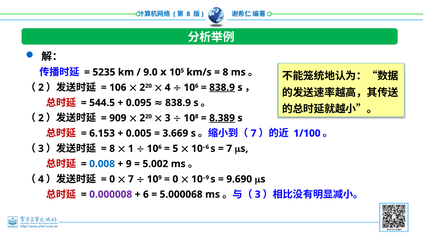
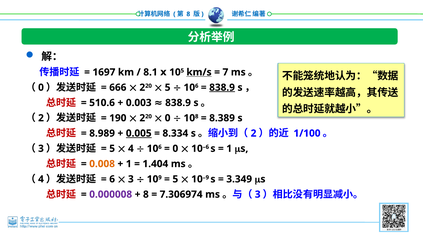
km/s underline: none -> present
8 at (225, 72): 8 -> 7
5235: 5235 -> 1697
9.0: 9.0 -> 8.1
2 at (41, 87): 2 -> 0
106 at (118, 87): 106 -> 666
4 at (168, 87): 4 -> 5
544.5: 544.5 -> 510.6
0.095: 0.095 -> 0.003
909: 909 -> 190
3 at (168, 118): 3 -> 0
8.389 underline: present -> none
6.153: 6.153 -> 8.989
0.005 underline: none -> present
3.669: 3.669 -> 8.334
7 at (254, 133): 7 -> 2
8 at (112, 149): 8 -> 5
1 at (131, 149): 1 -> 4
5 at (175, 149): 5 -> 0
7 at (229, 149): 7 -> 1
0.008 colour: blue -> orange
9 at (129, 164): 9 -> 1
5.002: 5.002 -> 1.404
0 at (112, 179): 0 -> 6
7 at (131, 179): 7 -> 3
0 at (175, 179): 0 -> 5
9.690: 9.690 -> 3.349
6 at (146, 194): 6 -> 8
5.000068: 5.000068 -> 7.306974
